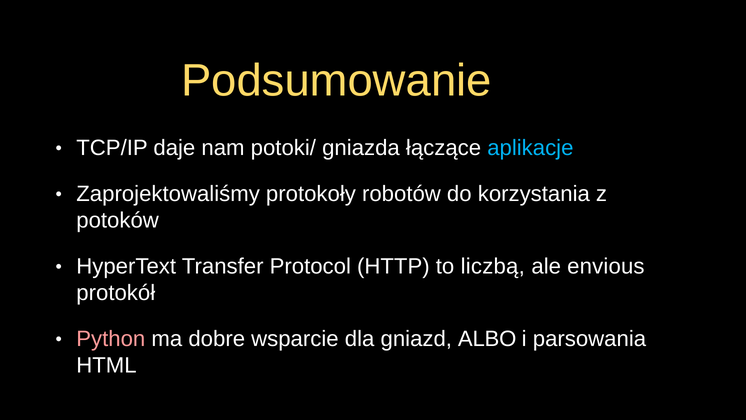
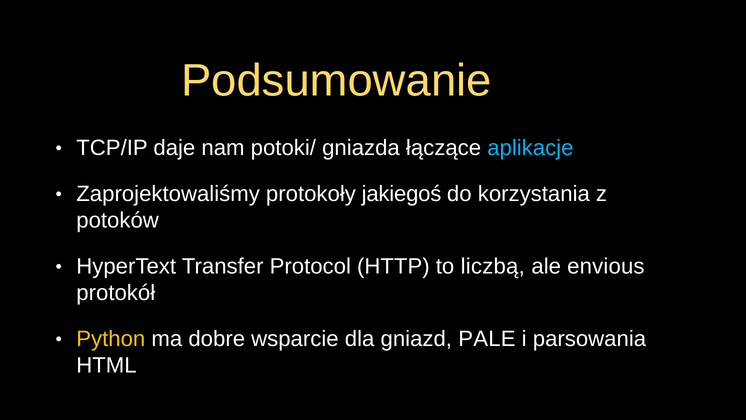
robotów: robotów -> jakiegoś
Python colour: pink -> yellow
ALBO: ALBO -> PALE
